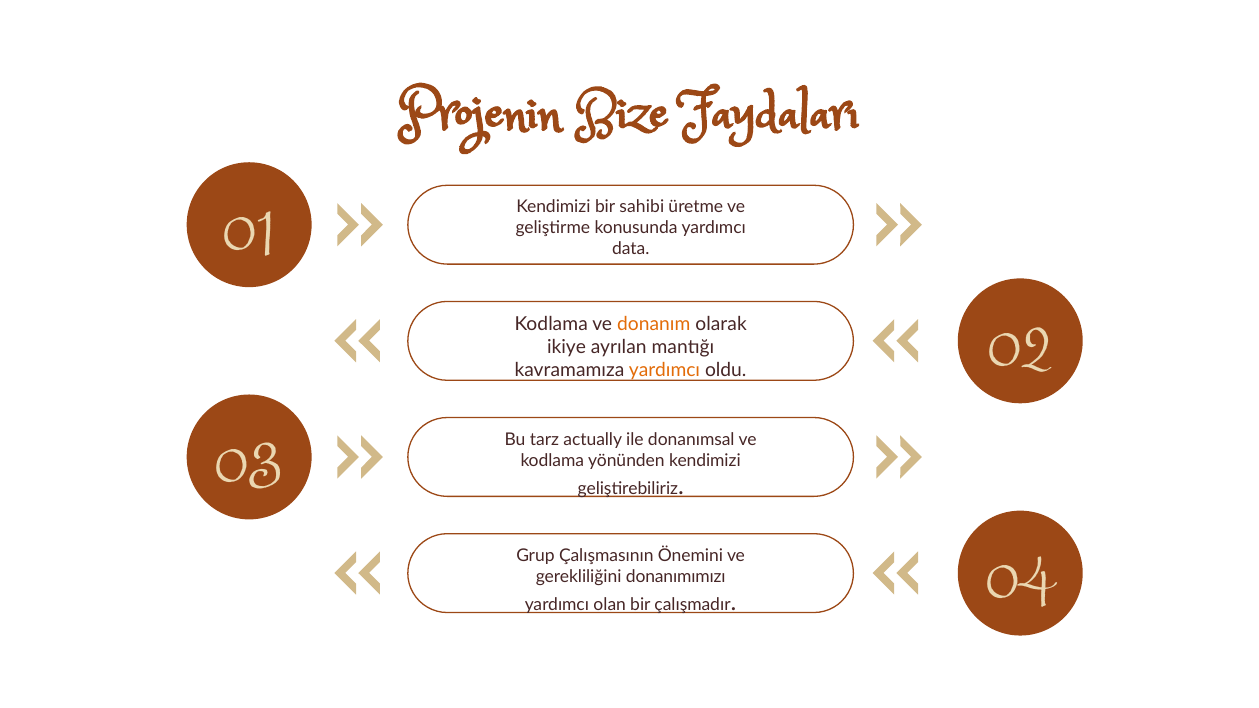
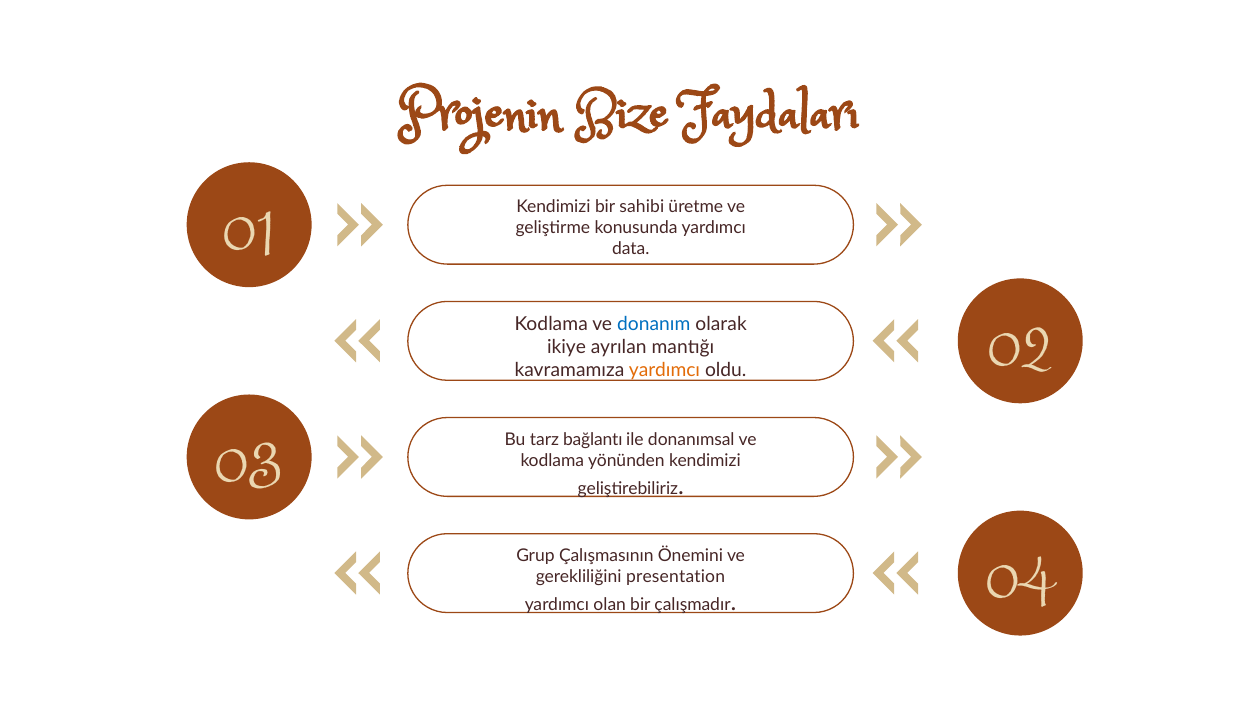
donanım colour: orange -> blue
actually: actually -> bağlantı
donanımımızı: donanımımızı -> presentation
